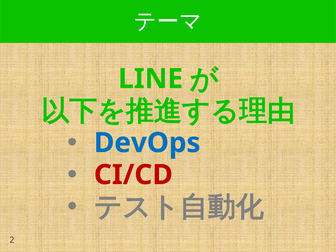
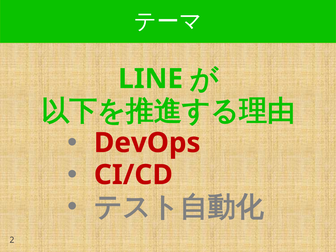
DevOps colour: blue -> red
